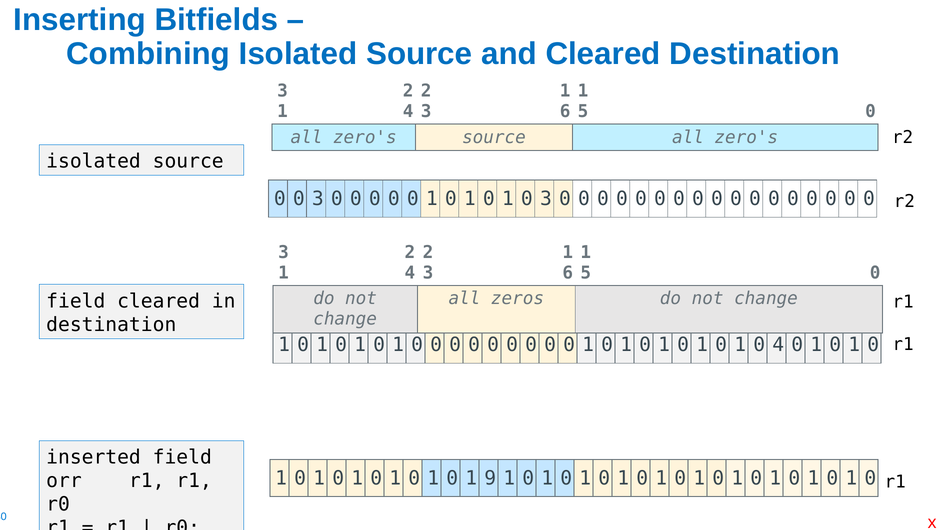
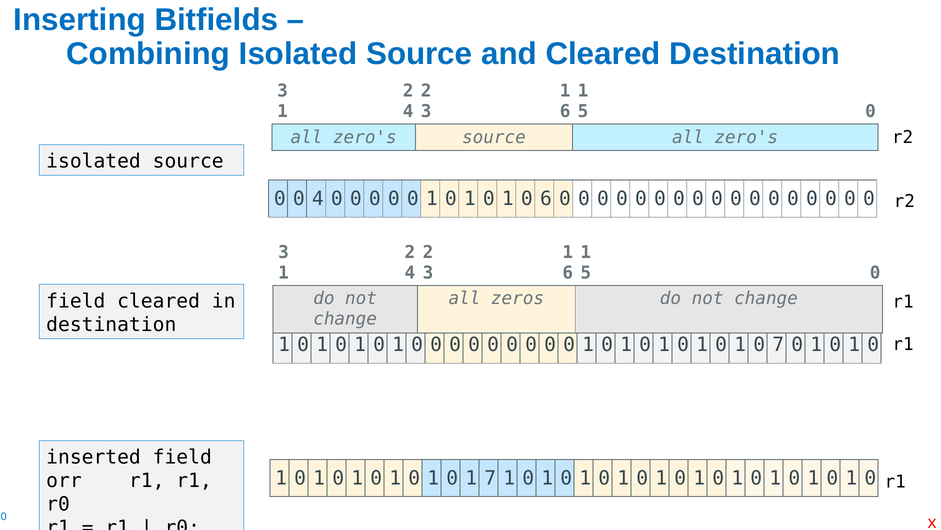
3 at (318, 199): 3 -> 4
3 at (546, 199): 3 -> 6
0 4: 4 -> 7
1 9: 9 -> 7
